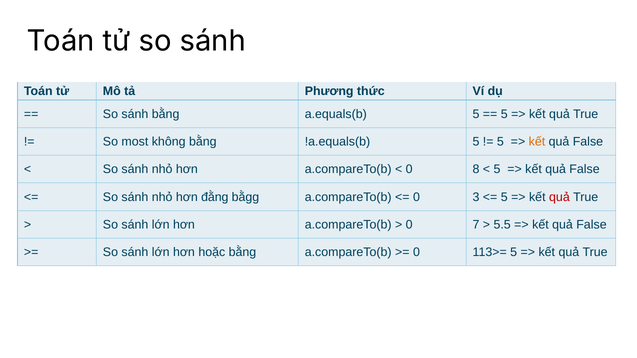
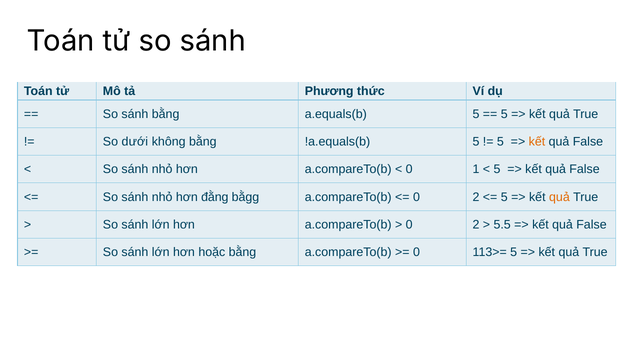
most: most -> dưới
8: 8 -> 1
3 at (476, 197): 3 -> 2
quả at (559, 197) colour: red -> orange
7 at (476, 225): 7 -> 2
